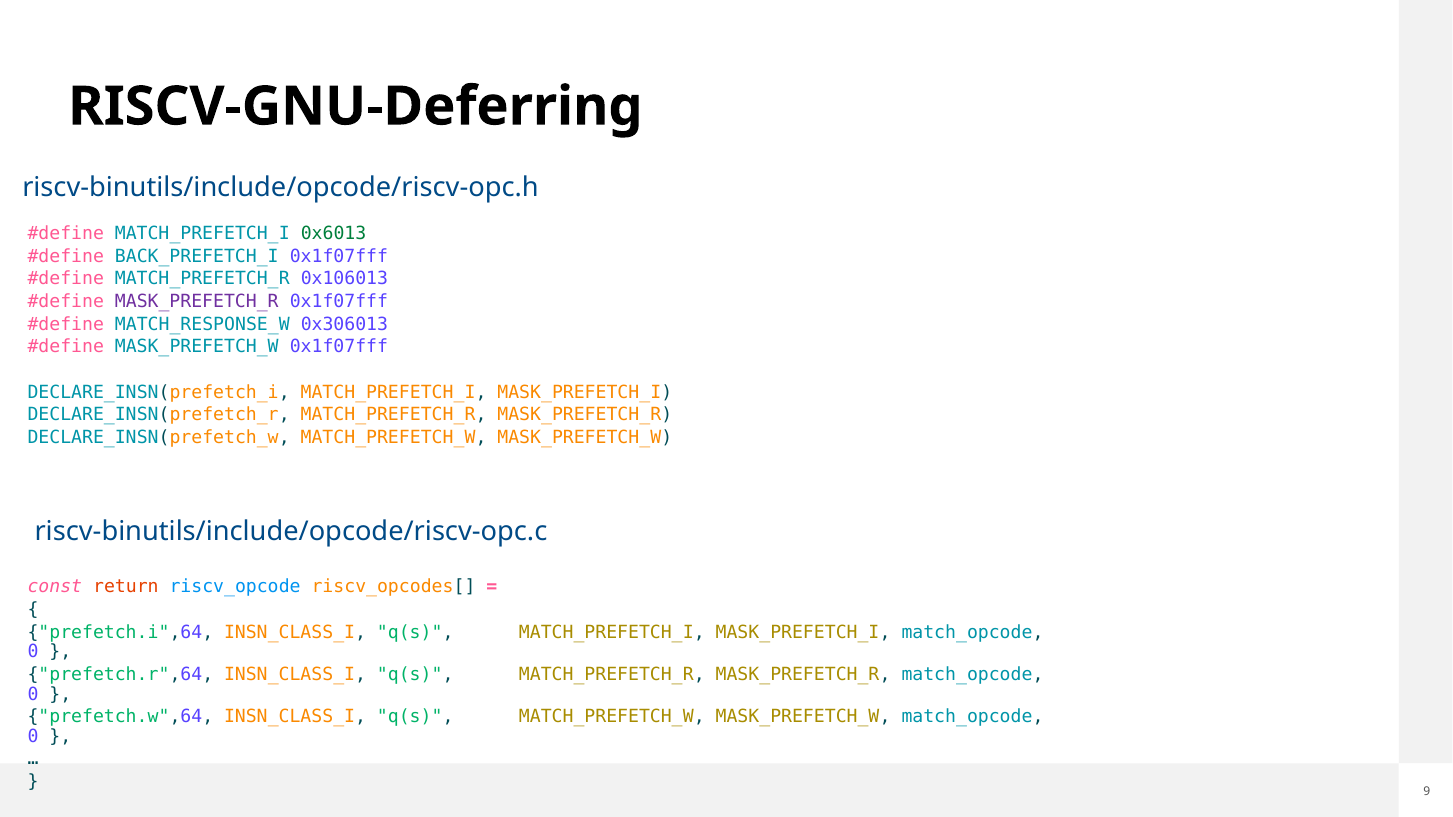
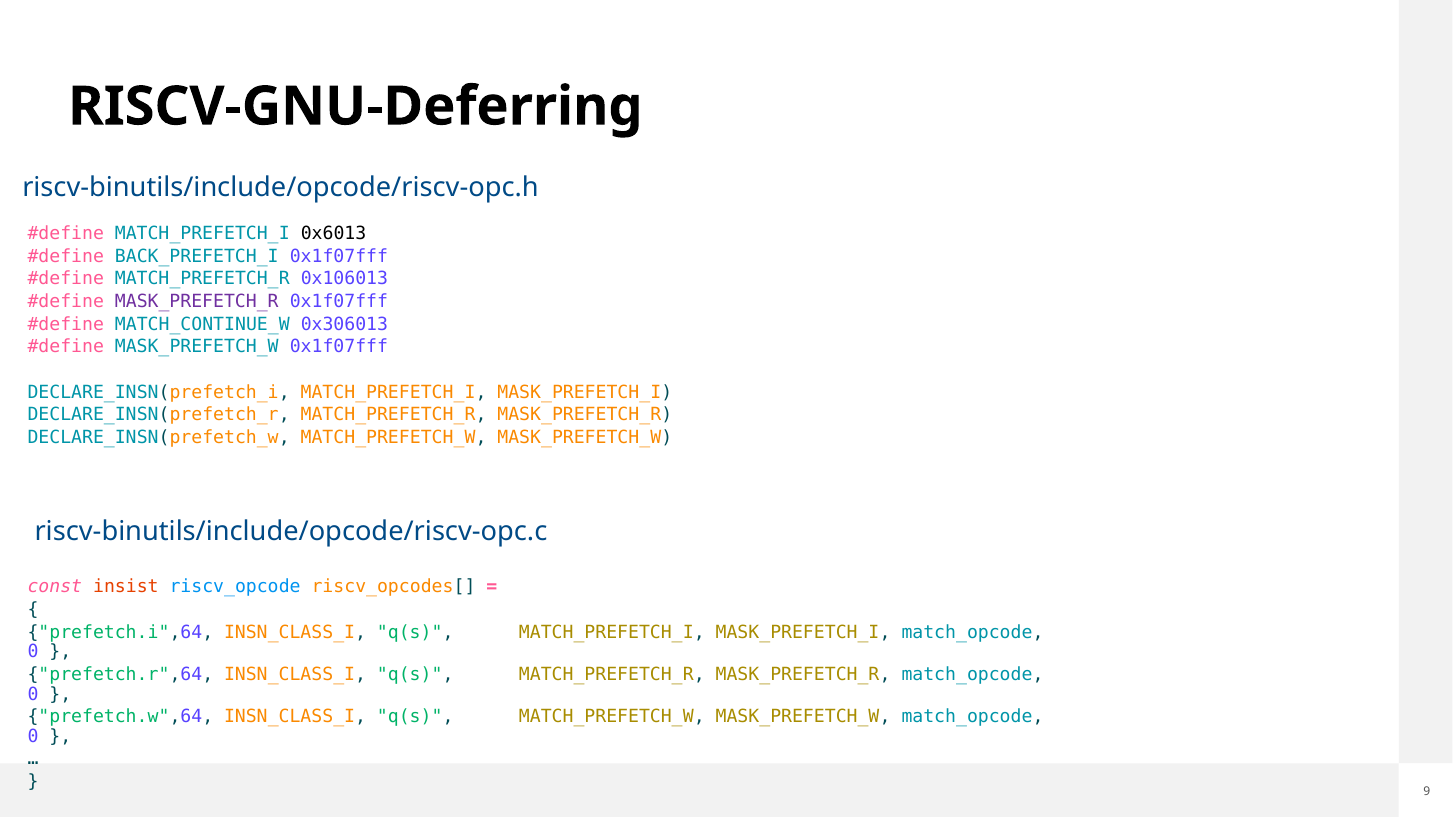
0x6013 colour: green -> black
MATCH_RESPONSE_W: MATCH_RESPONSE_W -> MATCH_CONTINUE_W
return: return -> insist
